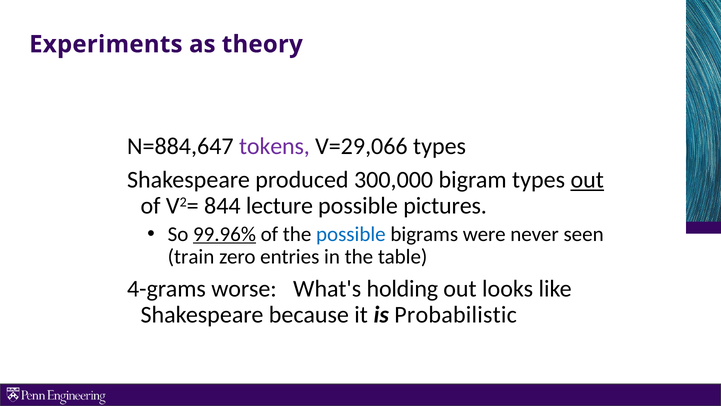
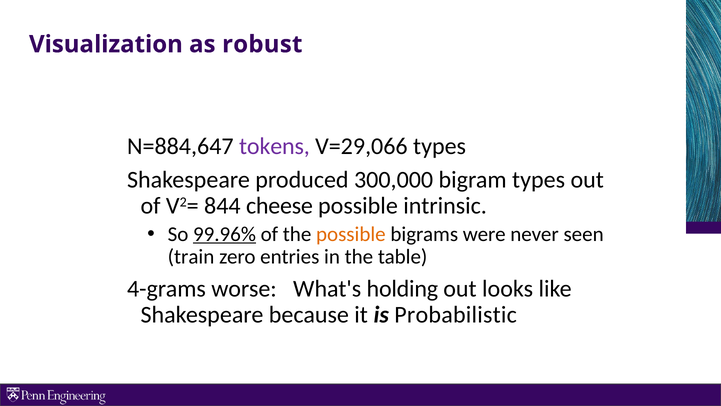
Experiments: Experiments -> Visualization
theory: theory -> robust
out at (587, 180) underline: present -> none
lecture: lecture -> cheese
pictures: pictures -> intrinsic
possible at (351, 234) colour: blue -> orange
